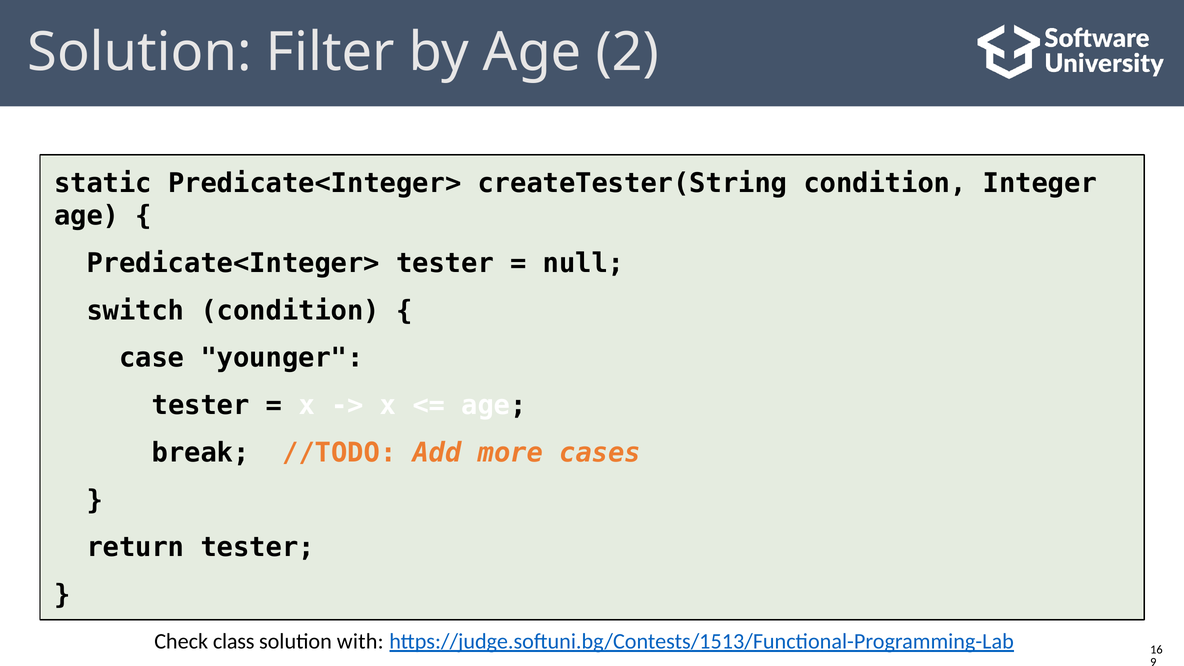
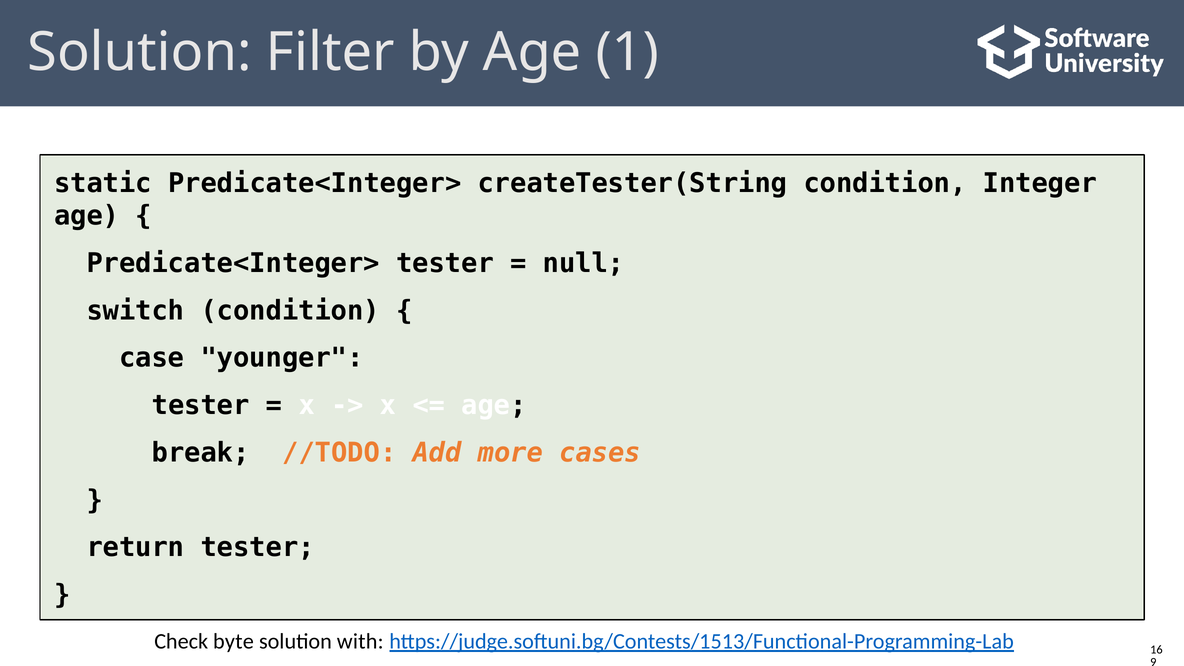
2: 2 -> 1
class: class -> byte
